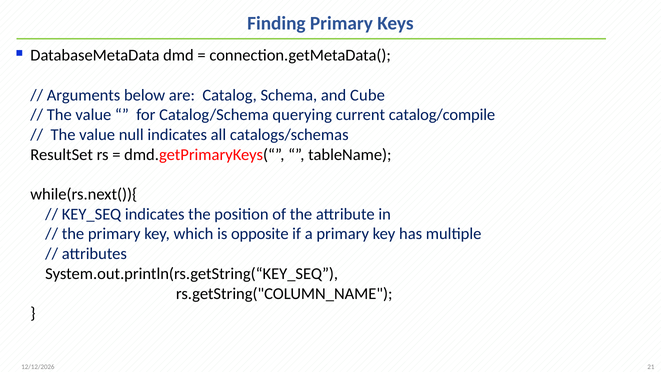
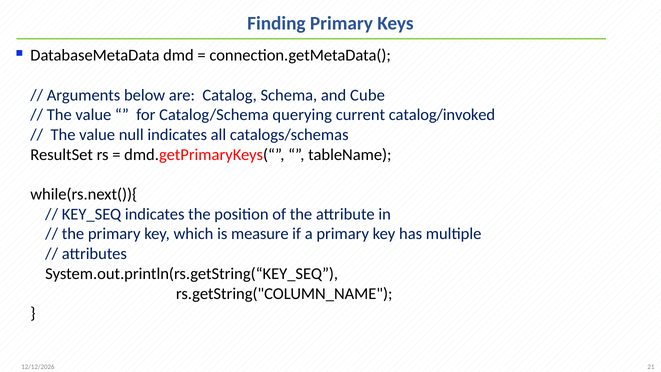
catalog/compile: catalog/compile -> catalog/invoked
opposite: opposite -> measure
